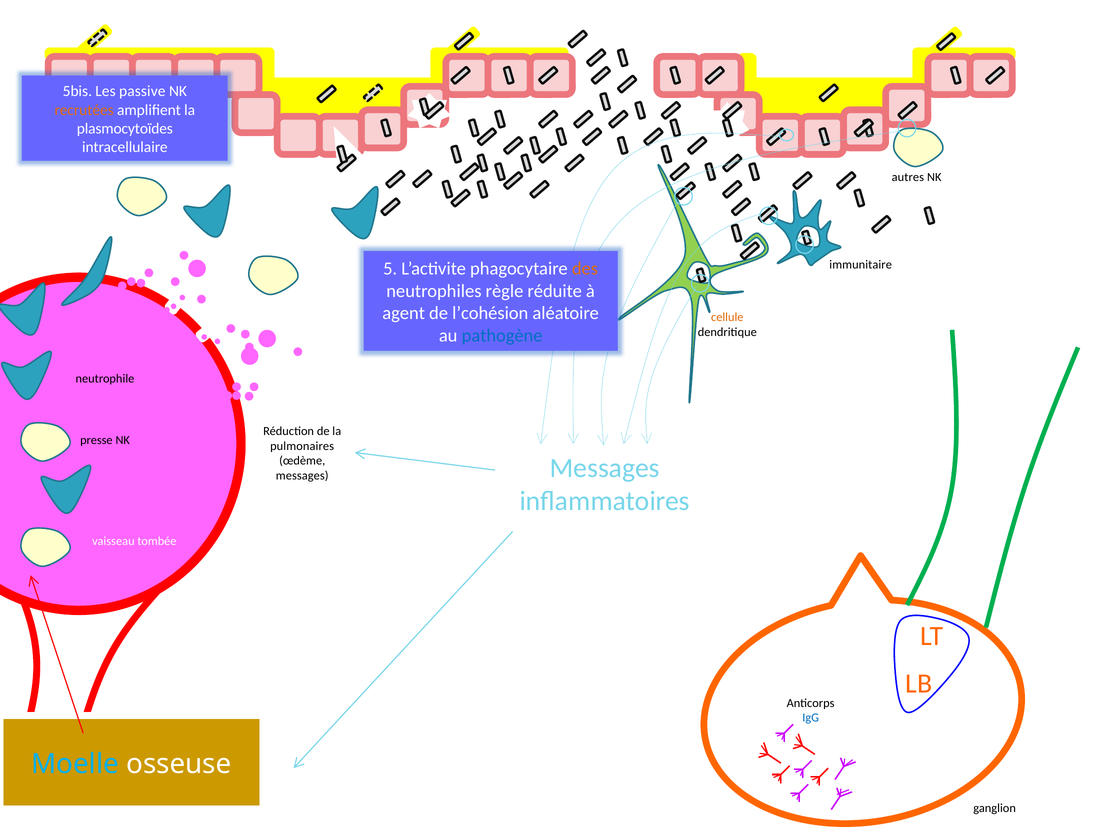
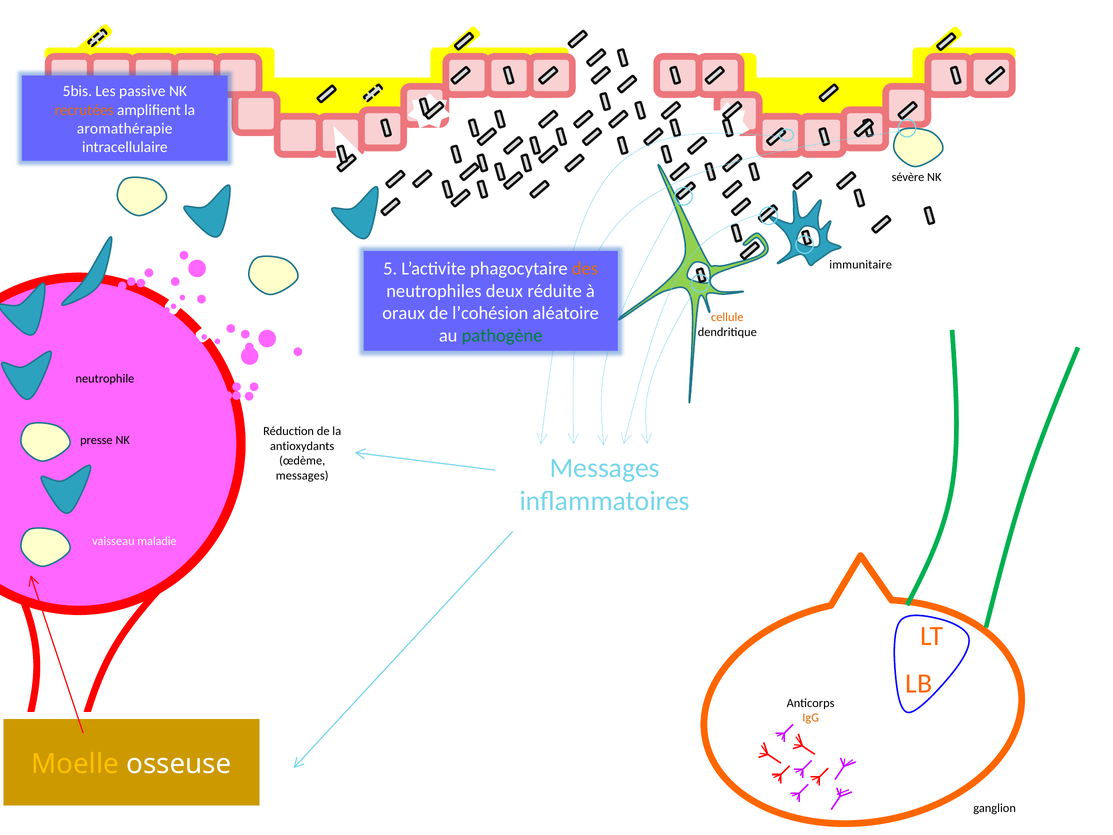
plasmocytoïdes: plasmocytoïdes -> aromathérapie
autres: autres -> sévère
règle: règle -> deux
agent: agent -> oraux
pathogène colour: blue -> green
pulmonaires: pulmonaires -> antioxydants
tombée: tombée -> maladie
IgG colour: blue -> orange
Moelle colour: light blue -> yellow
